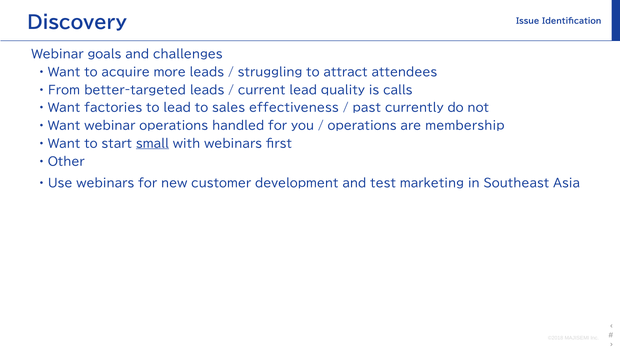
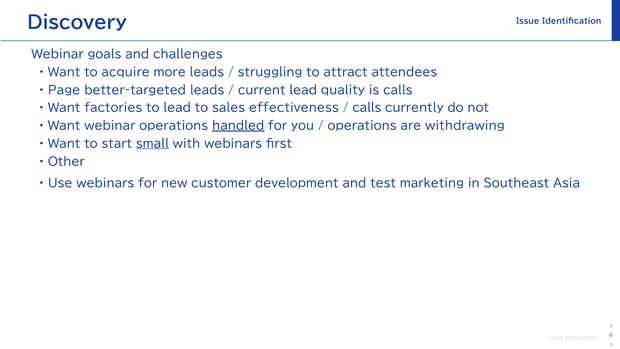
From: From -> Page
past at (367, 108): past -> calls
handled underline: none -> present
membership: membership -> withdrawing
